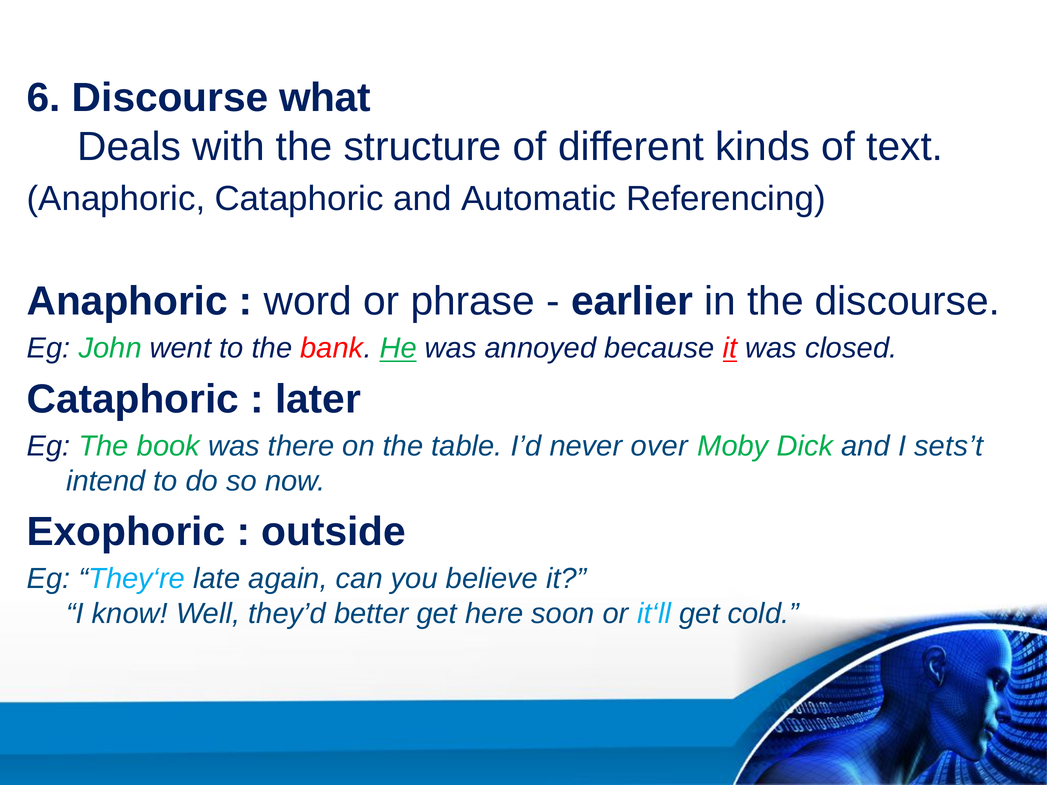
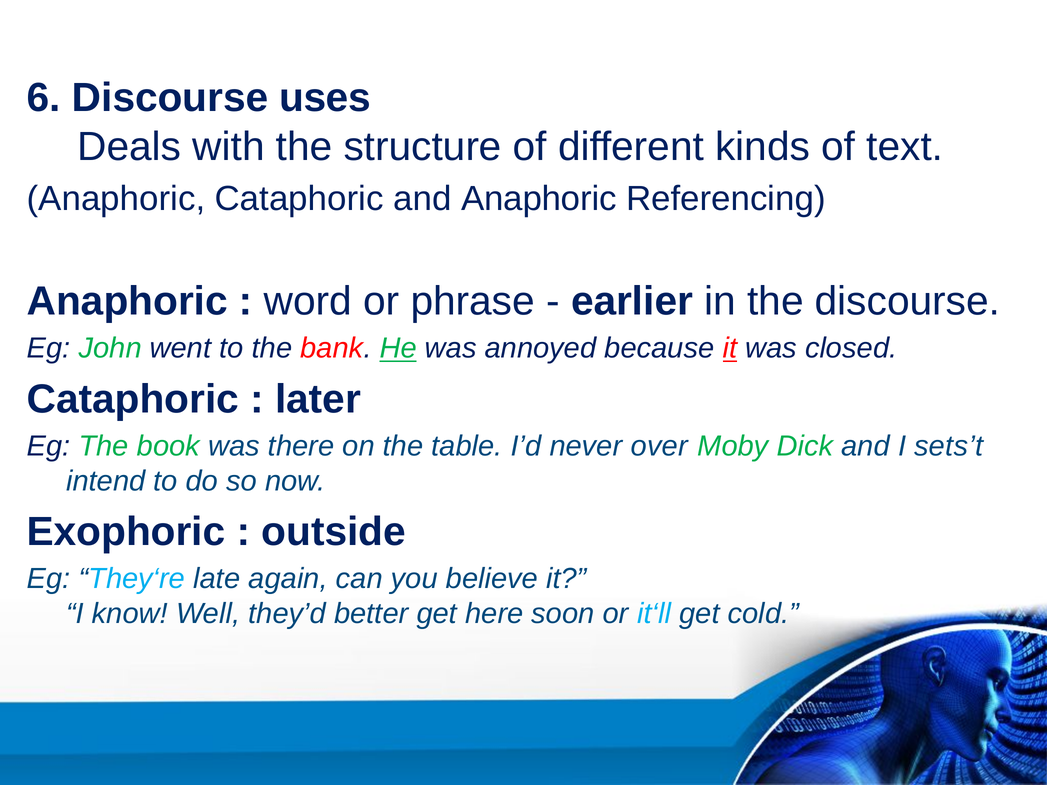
what: what -> uses
and Automatic: Automatic -> Anaphoric
